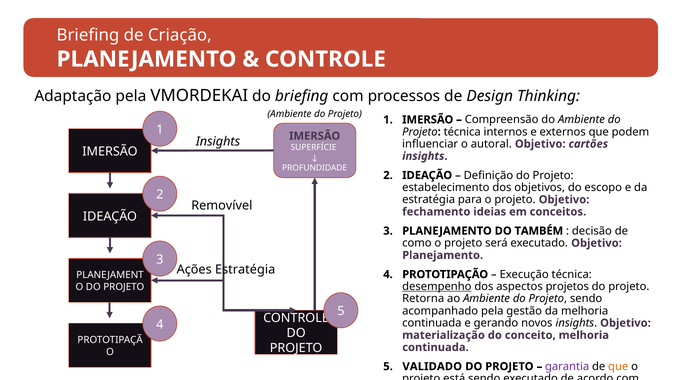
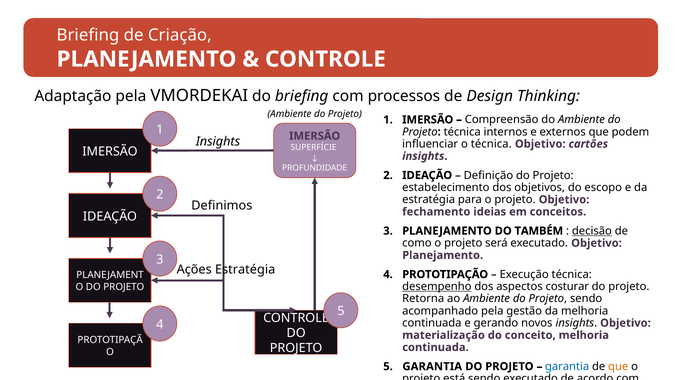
o autoral: autoral -> técnica
Removível: Removível -> Definimos
decisão underline: none -> present
projetos: projetos -> costurar
5 VALIDADO: VALIDADO -> GARANTIA
garantia at (567, 366) colour: purple -> blue
